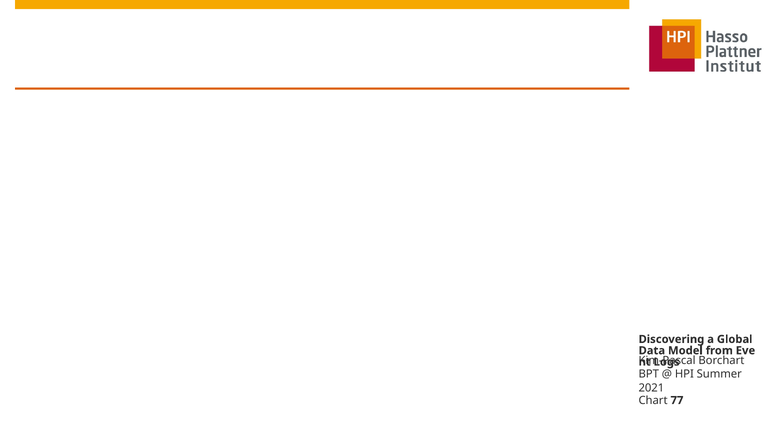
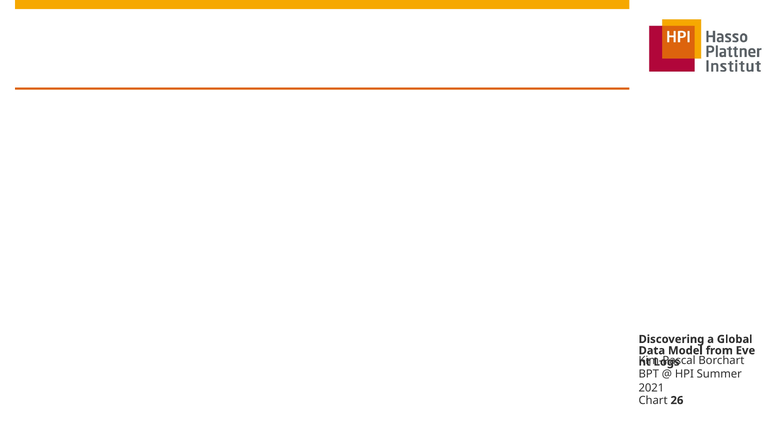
77: 77 -> 26
